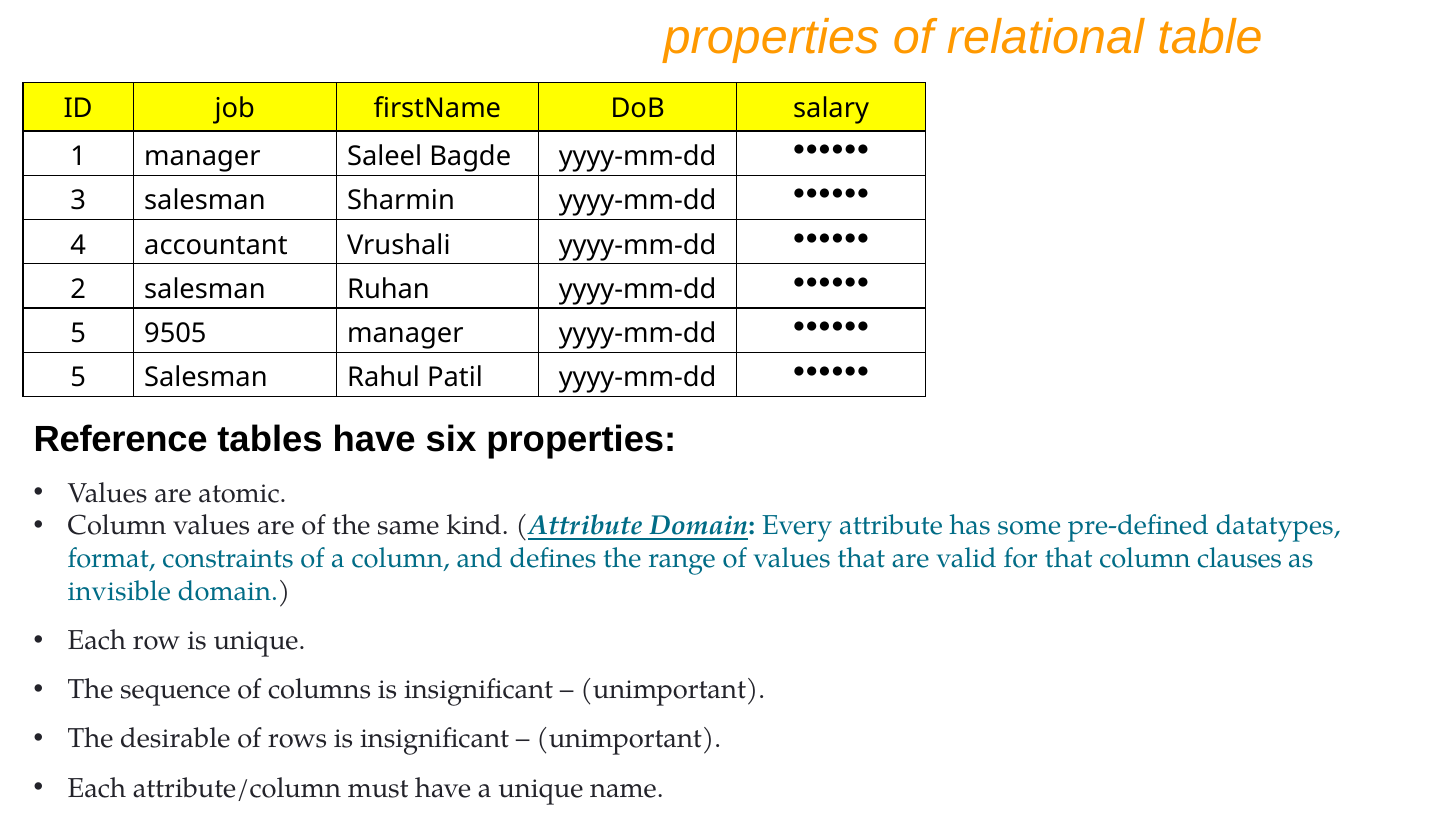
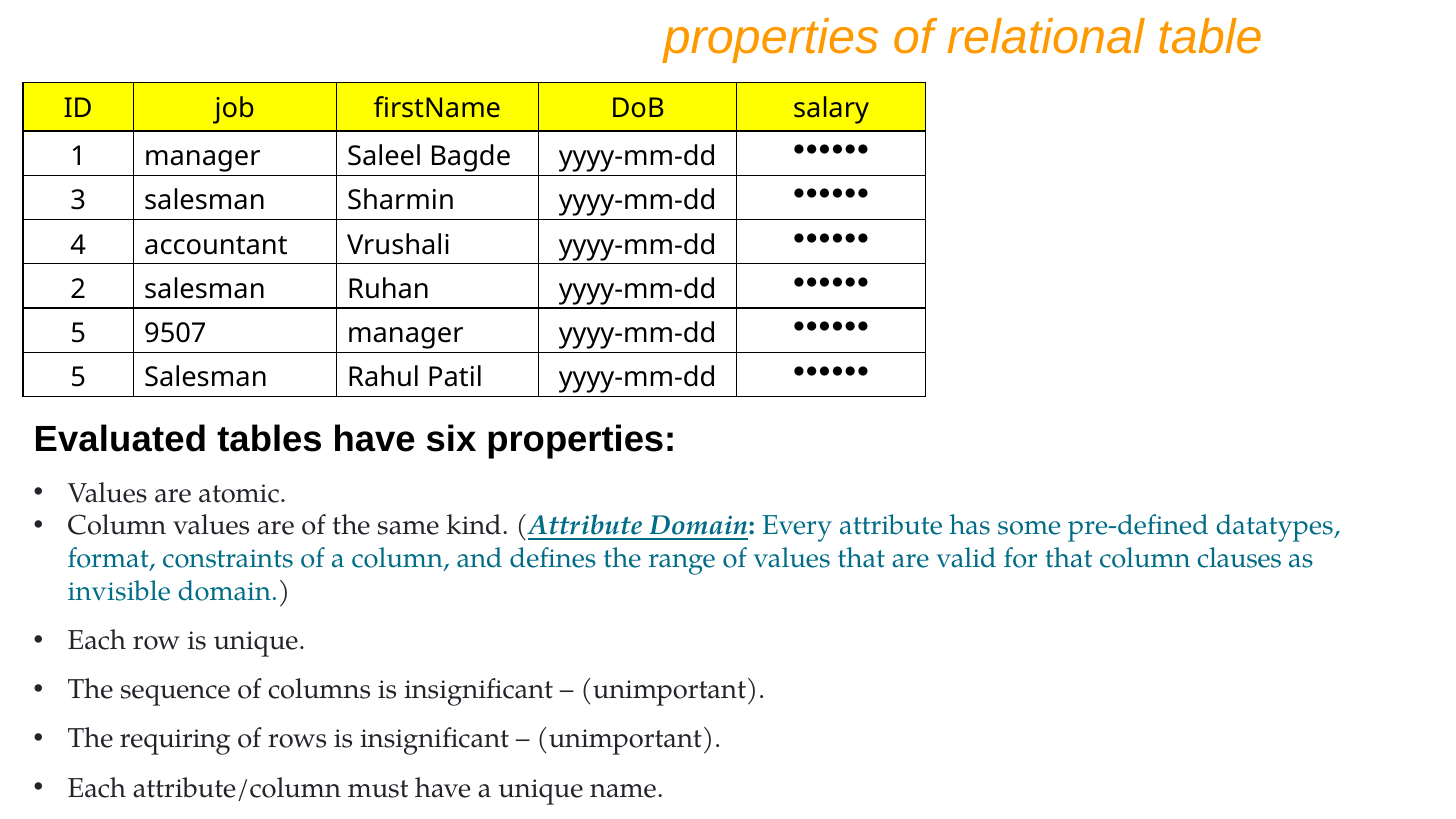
9505: 9505 -> 9507
Reference: Reference -> Evaluated
desirable: desirable -> requiring
